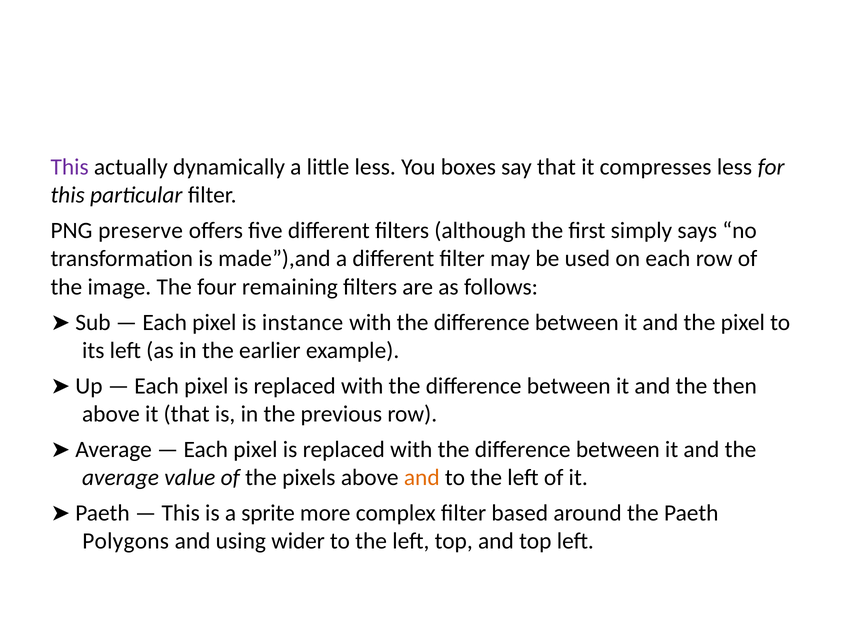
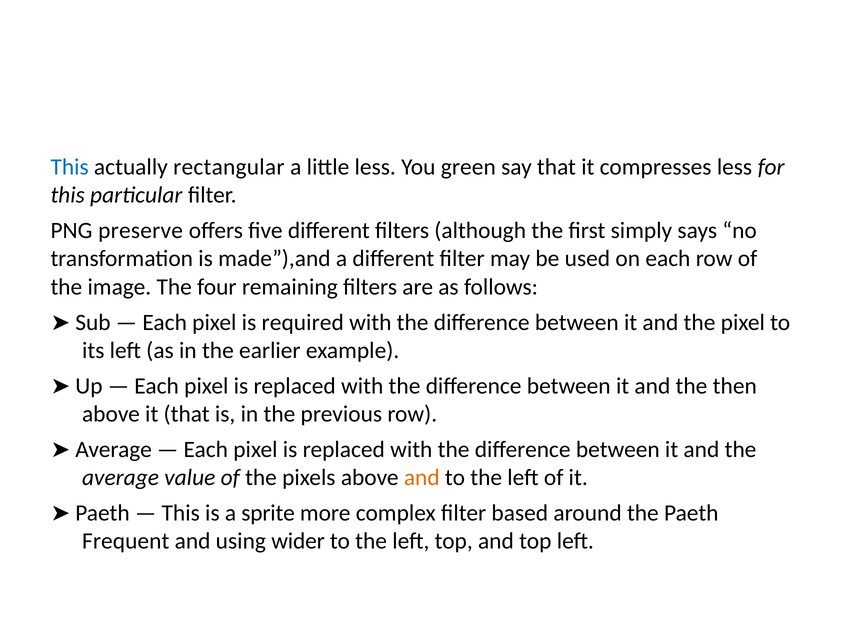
This at (70, 167) colour: purple -> blue
dynamically: dynamically -> rectangular
boxes: boxes -> green
instance: instance -> required
Polygons: Polygons -> Frequent
